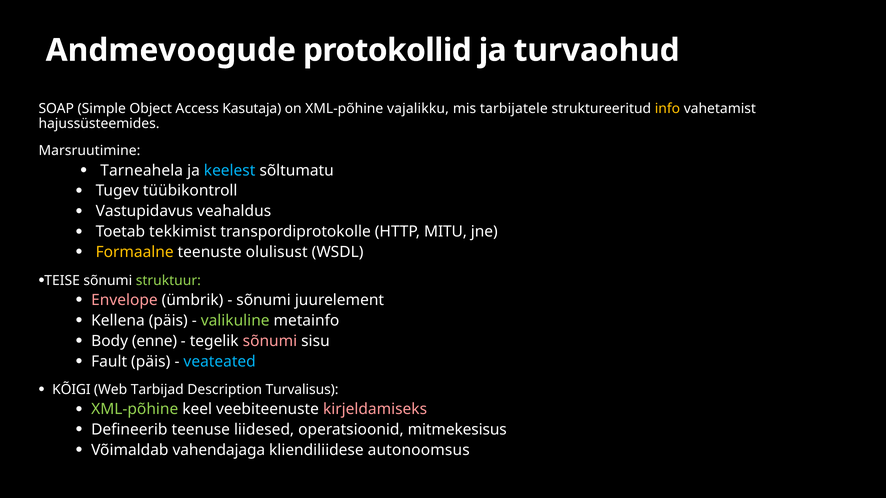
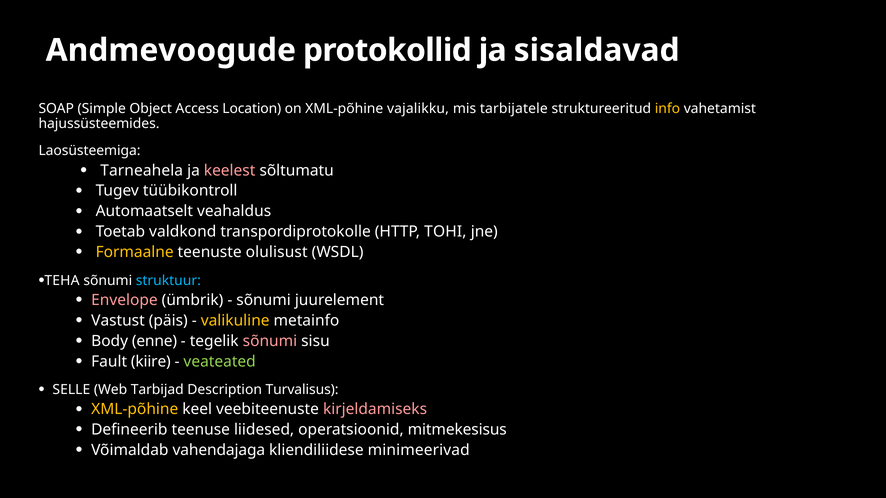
turvaohud: turvaohud -> sisaldavad
Kasutaja: Kasutaja -> Location
Marsruutimine: Marsruutimine -> Laosüsteemiga
keelest colour: light blue -> pink
Vastupidavus: Vastupidavus -> Automaatselt
tekkimist: tekkimist -> valdkond
MITU: MITU -> TOHI
TEISE: TEISE -> TEHA
struktuur colour: light green -> light blue
Kellena: Kellena -> Vastust
valikuline colour: light green -> yellow
Fault päis: päis -> kiire
veateated colour: light blue -> light green
KÕIGI: KÕIGI -> SELLE
XML-põhine at (135, 410) colour: light green -> yellow
autonoomsus: autonoomsus -> minimeerivad
